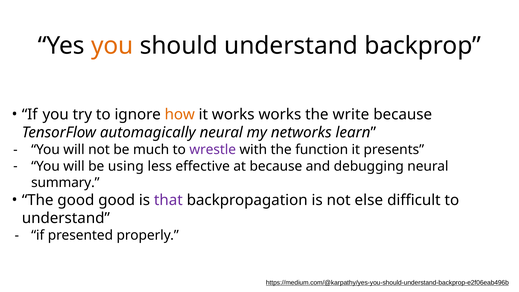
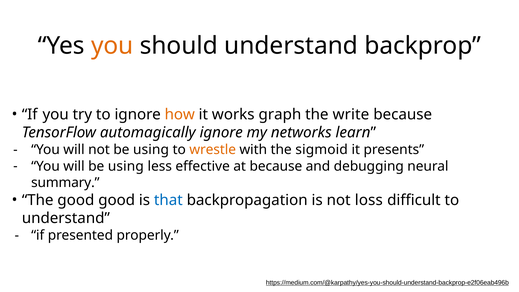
works works: works -> graph
automagically neural: neural -> ignore
not be much: much -> using
wrestle colour: purple -> orange
function: function -> sigmoid
that colour: purple -> blue
else: else -> loss
